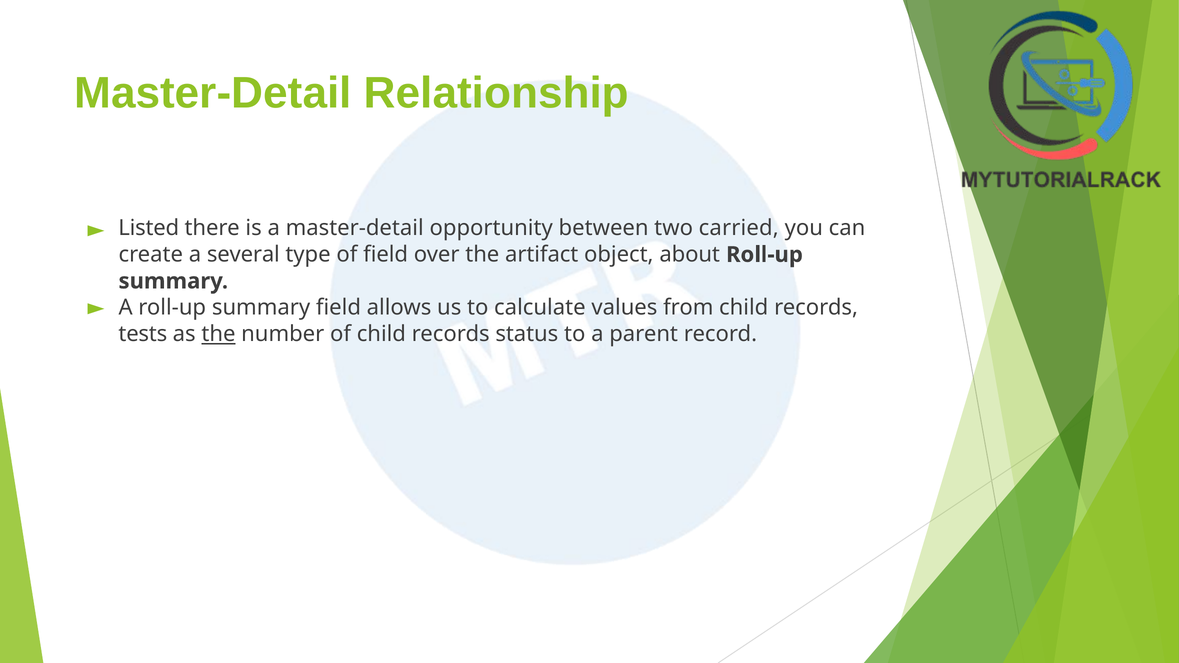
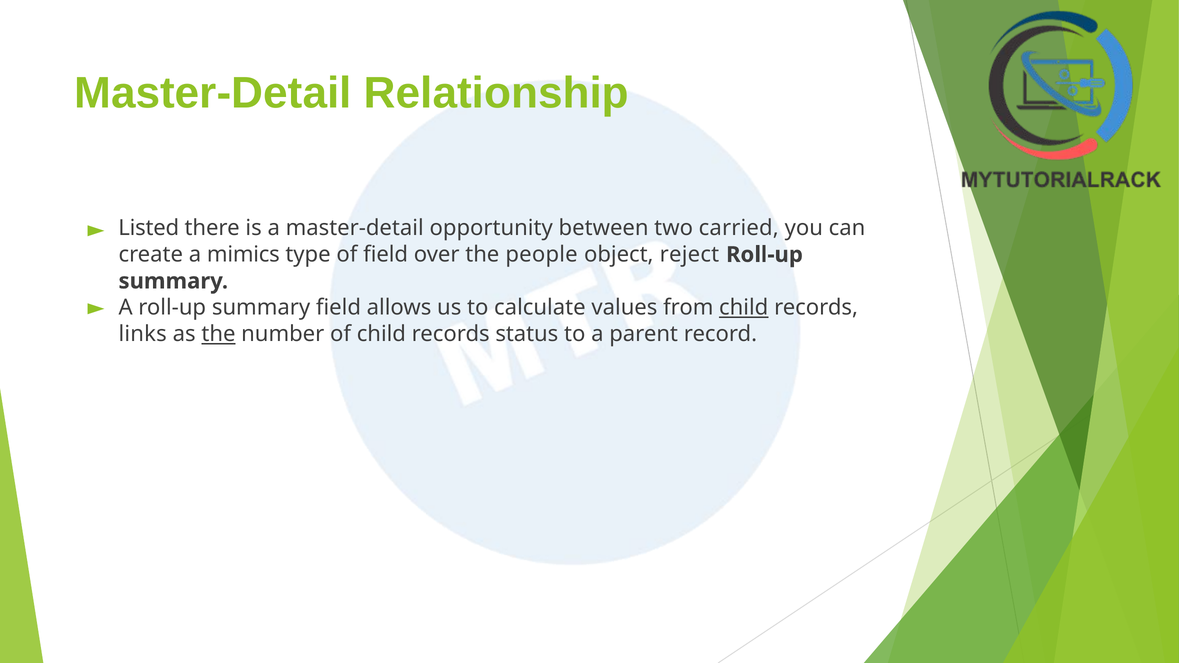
several: several -> mimics
artifact: artifact -> people
about: about -> reject
child at (744, 308) underline: none -> present
tests: tests -> links
